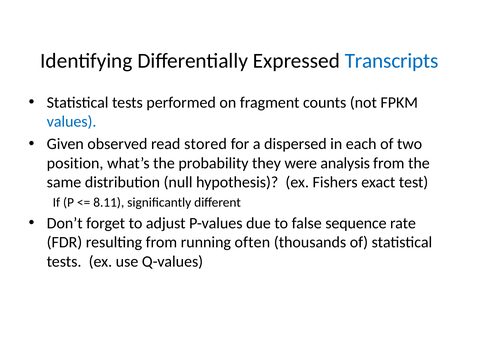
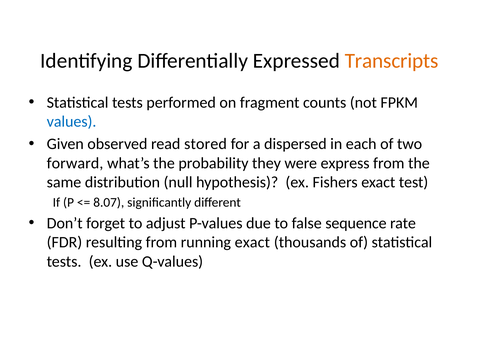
Transcripts colour: blue -> orange
position: position -> forward
analysis: analysis -> express
8.11: 8.11 -> 8.07
running often: often -> exact
